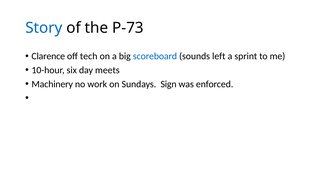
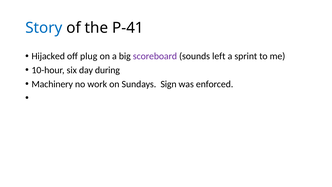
P-73: P-73 -> P-41
Clarence: Clarence -> Hijacked
tech: tech -> plug
scoreboard colour: blue -> purple
meets: meets -> during
